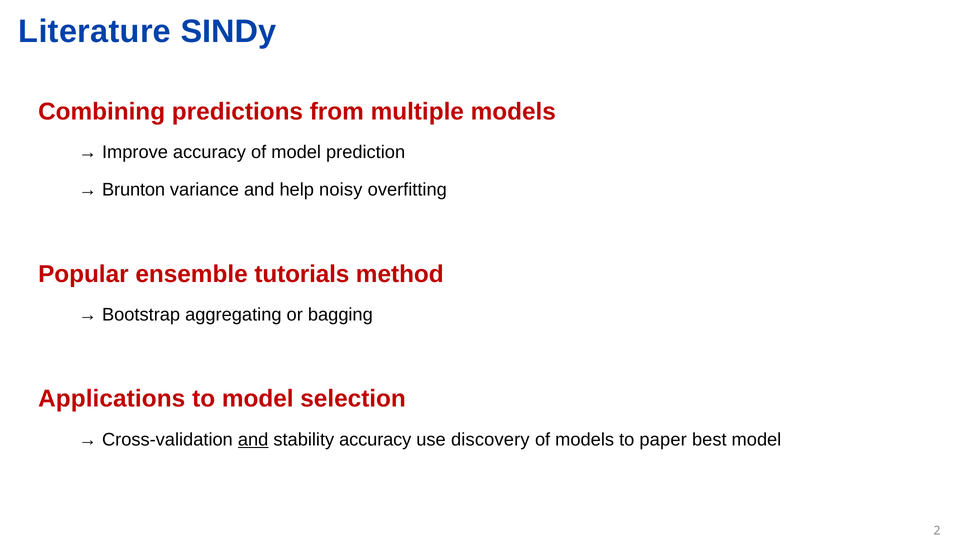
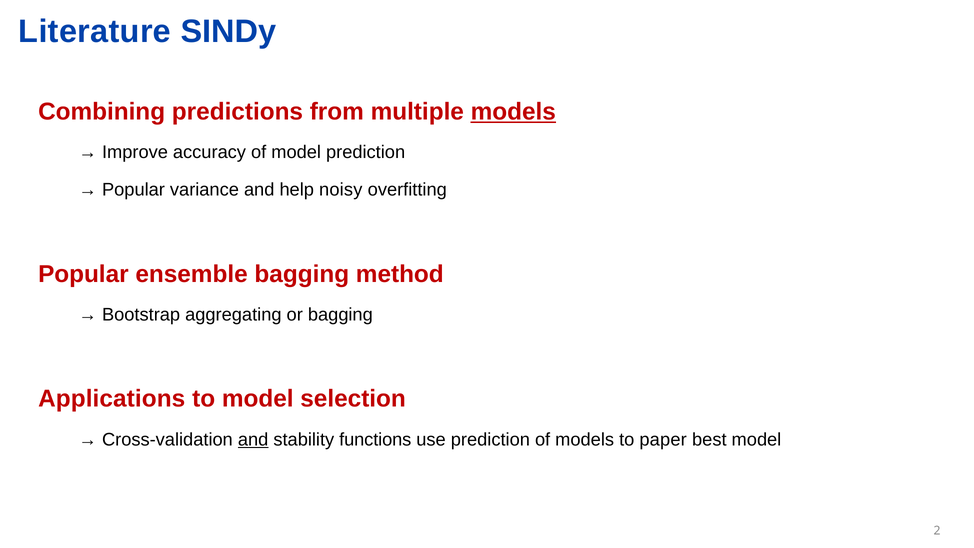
models at (513, 112) underline: none -> present
Brunton at (134, 190): Brunton -> Popular
ensemble tutorials: tutorials -> bagging
stability accuracy: accuracy -> functions
use discovery: discovery -> prediction
